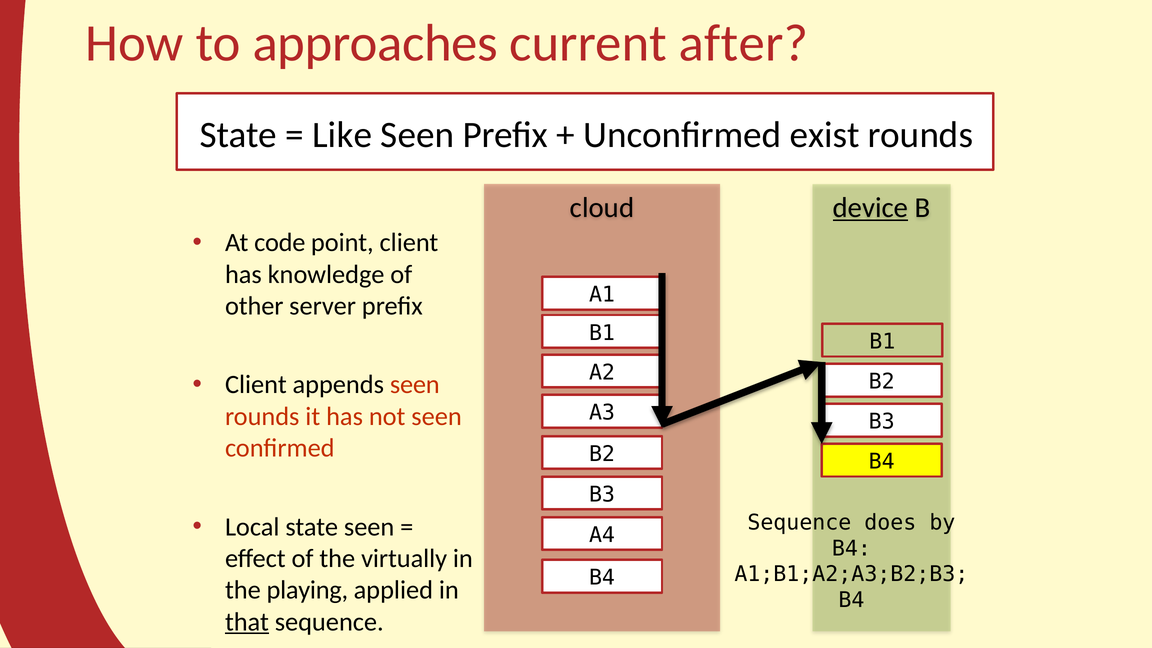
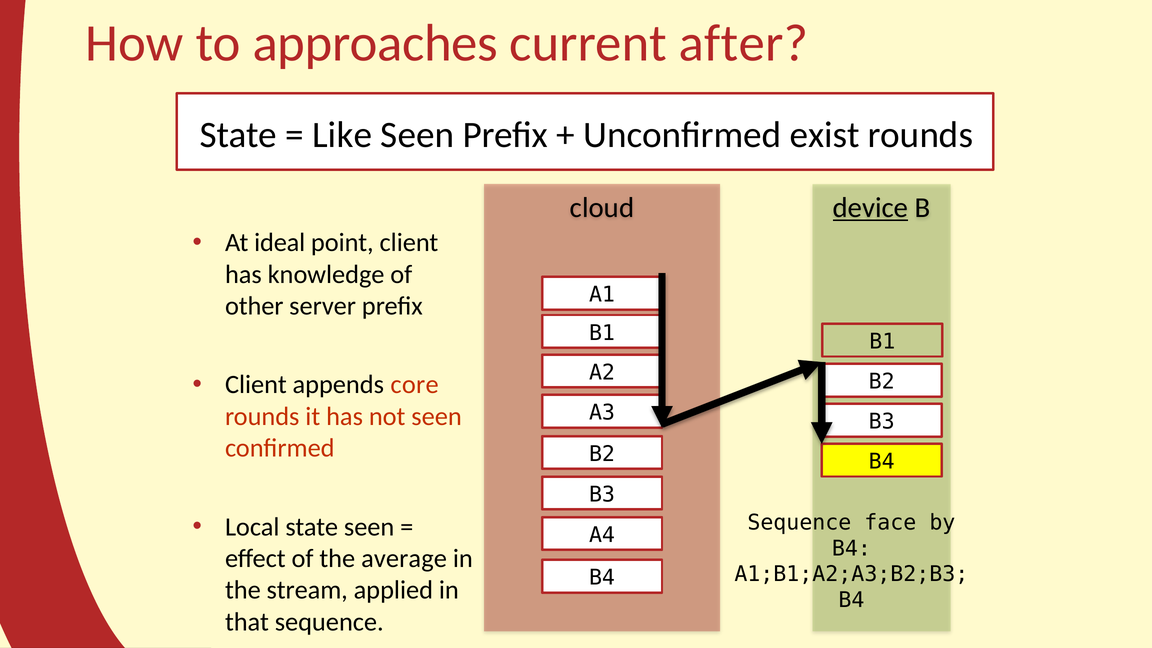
code: code -> ideal
appends seen: seen -> core
does: does -> face
virtually: virtually -> average
playing: playing -> stream
that underline: present -> none
